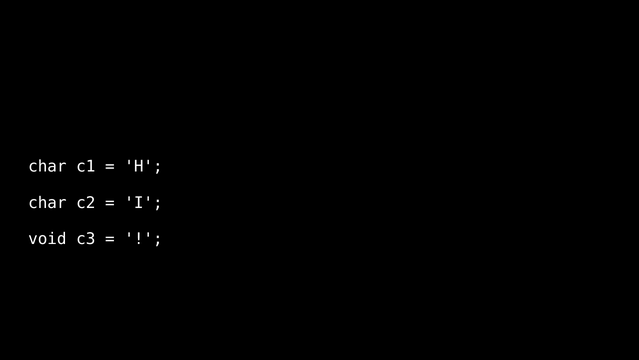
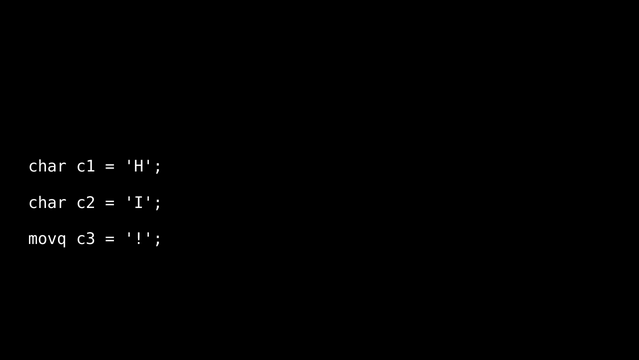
void: void -> movq
